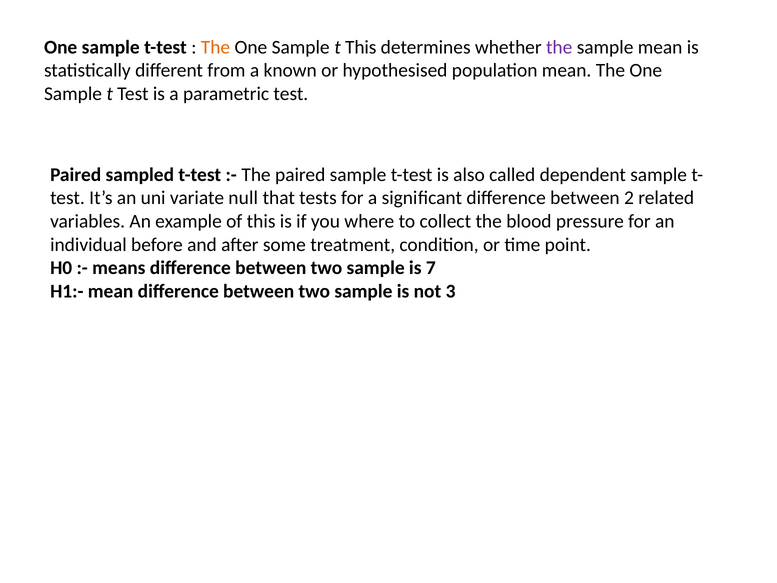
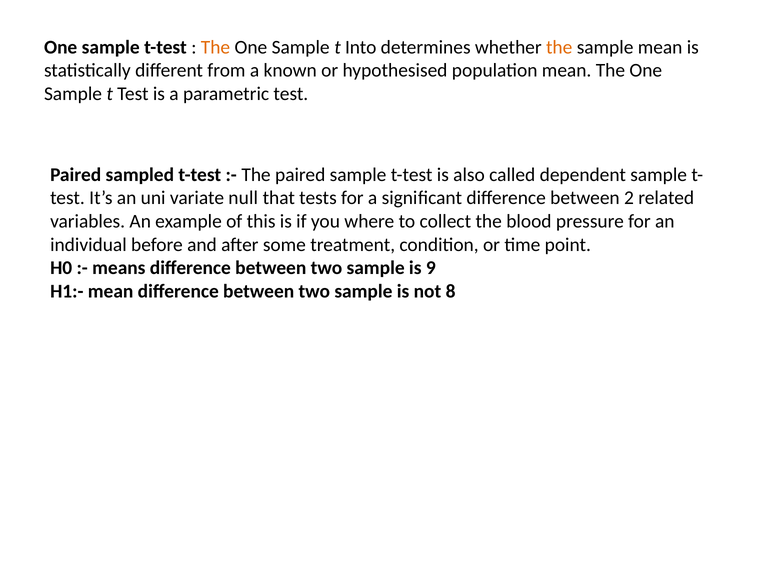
t This: This -> Into
the at (559, 47) colour: purple -> orange
7: 7 -> 9
3: 3 -> 8
